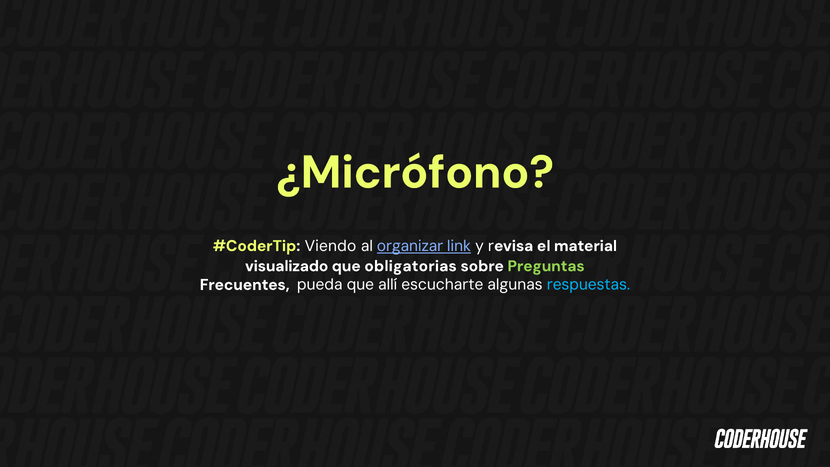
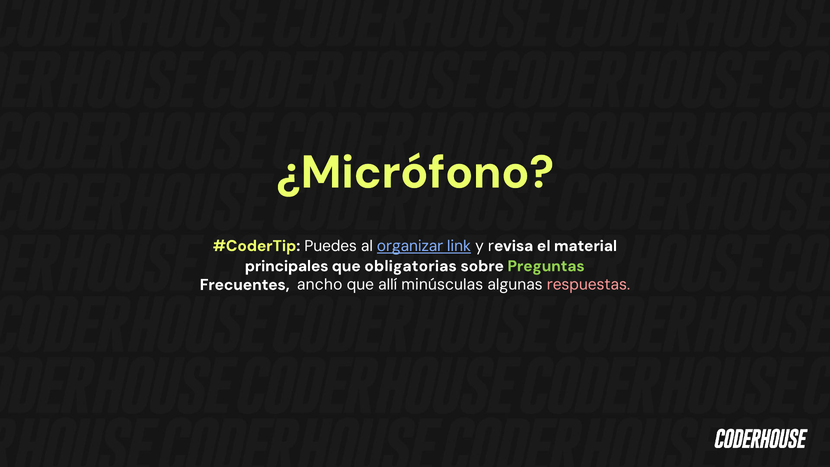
Viendo: Viendo -> Puedes
visualizado: visualizado -> principales
pueda: pueda -> ancho
escucharte: escucharte -> minúsculas
respuestas colour: light blue -> pink
